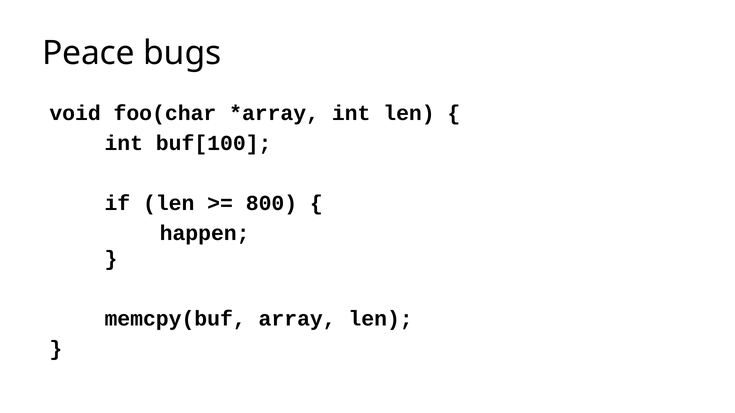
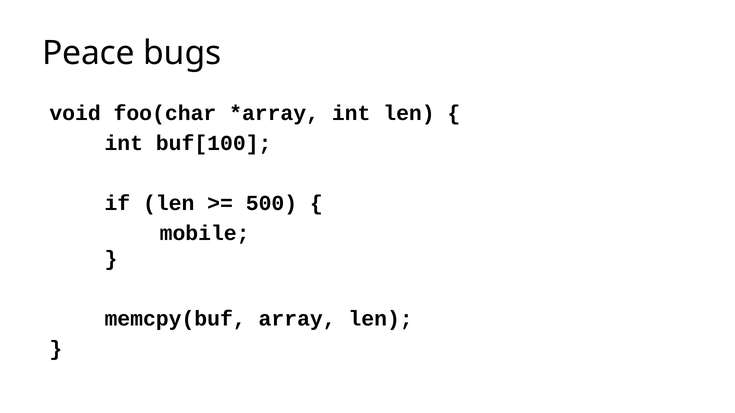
800: 800 -> 500
happen: happen -> mobile
